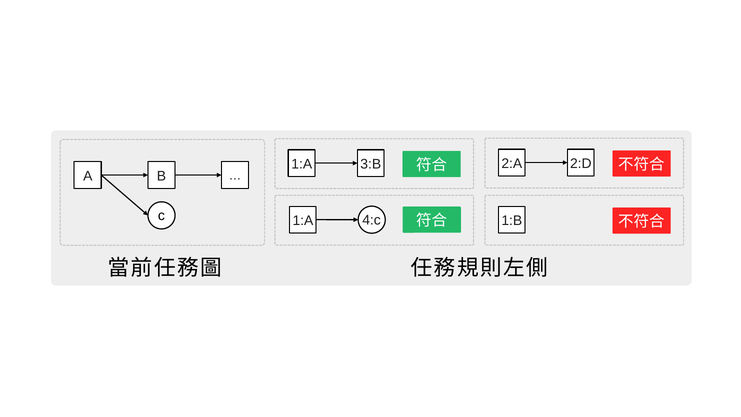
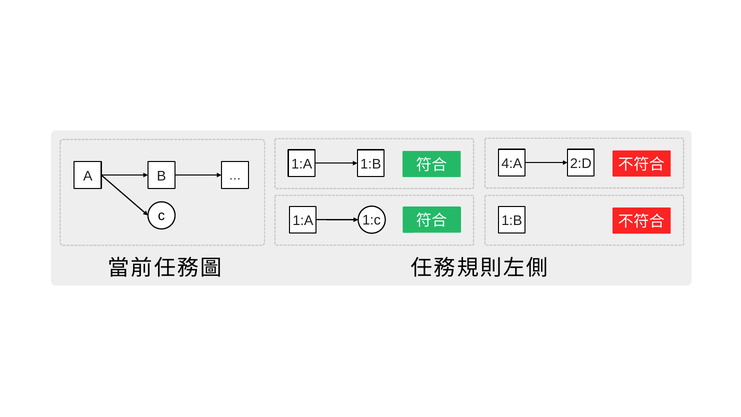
2:A: 2:A -> 4:A
1:A 3:B: 3:B -> 1:B
4:c: 4:c -> 1:c
